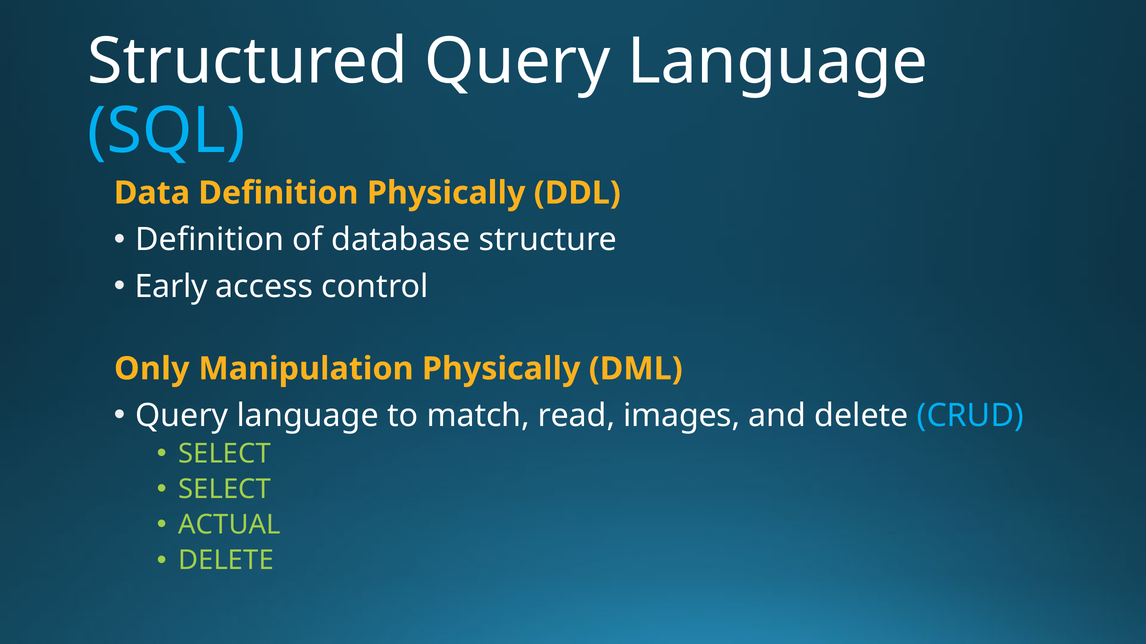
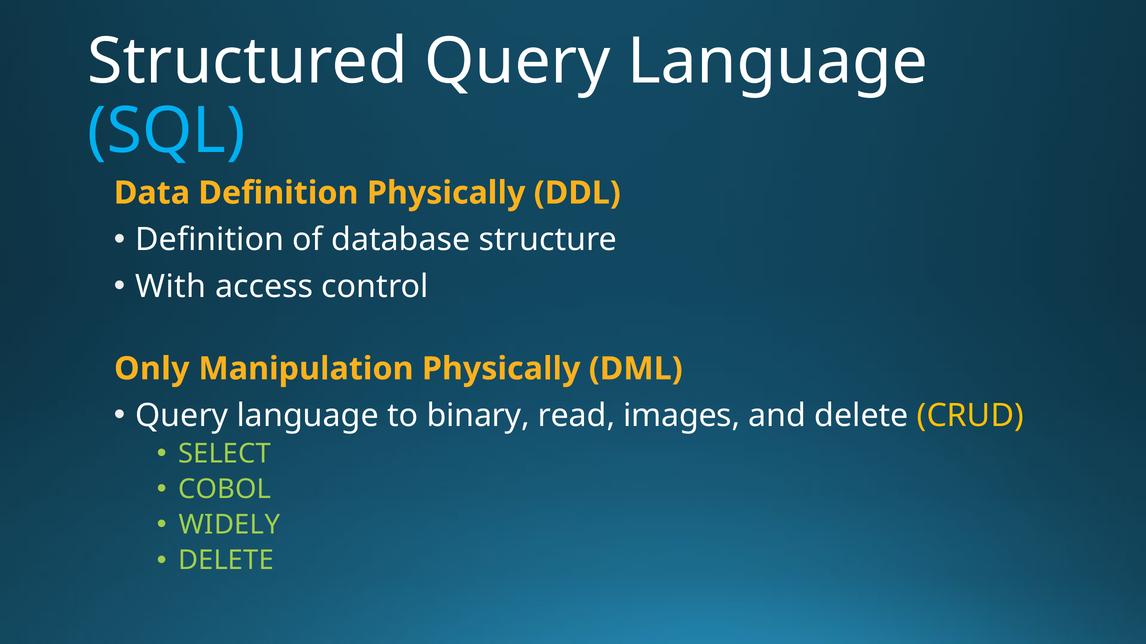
Early: Early -> With
match: match -> binary
CRUD colour: light blue -> yellow
SELECT at (225, 490): SELECT -> COBOL
ACTUAL: ACTUAL -> WIDELY
